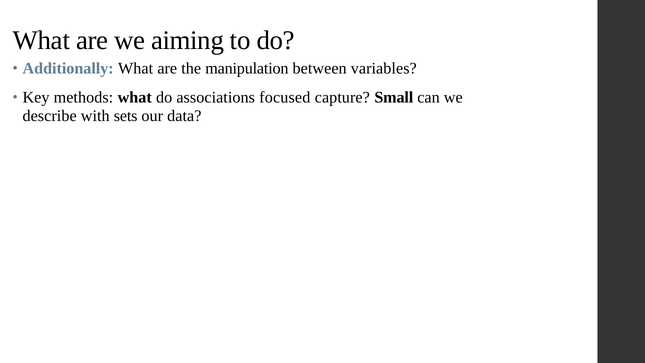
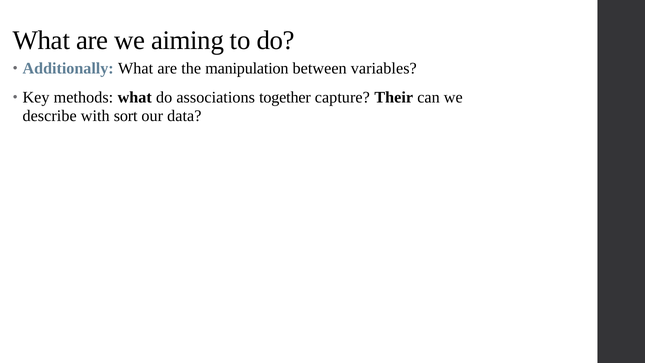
focused: focused -> together
Small: Small -> Their
sets: sets -> sort
